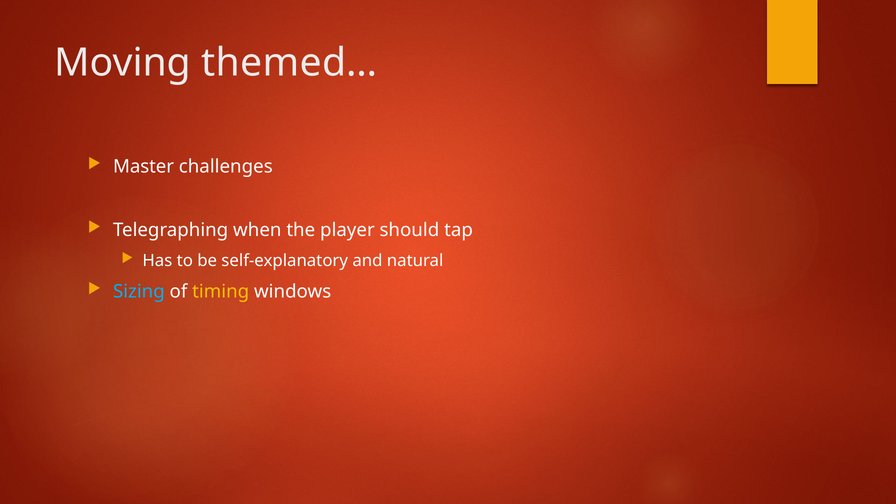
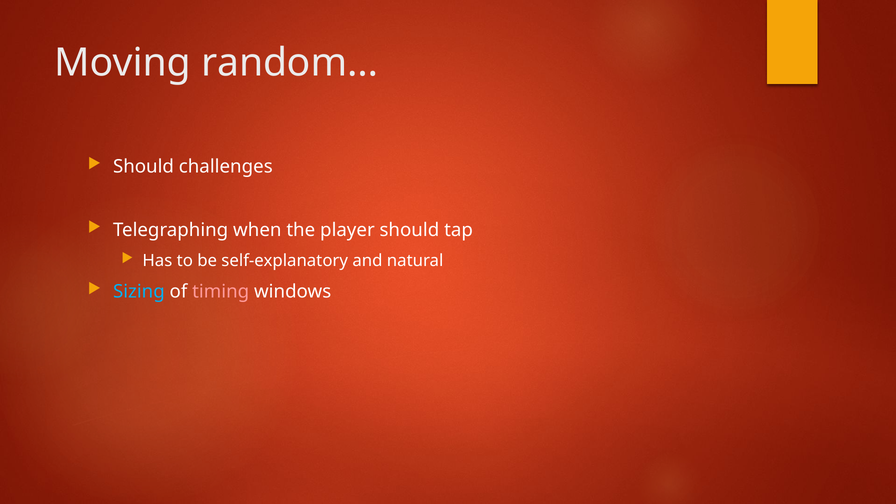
themed…: themed… -> random…
Master at (144, 167): Master -> Should
timing colour: yellow -> pink
